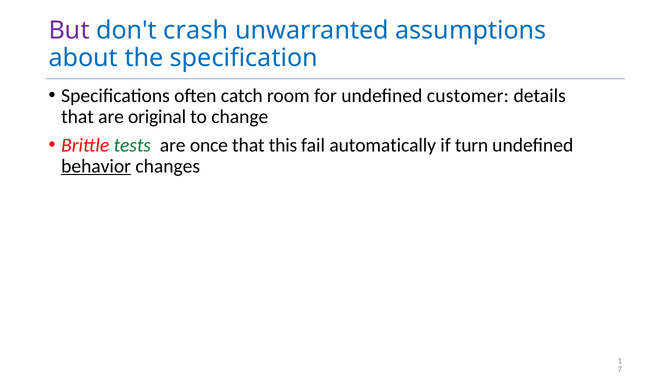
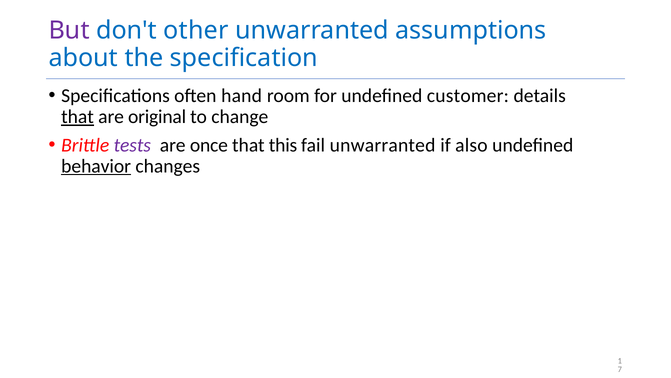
crash: crash -> other
catch: catch -> hand
that at (77, 117) underline: none -> present
tests colour: green -> purple
fail automatically: automatically -> unwarranted
turn: turn -> also
